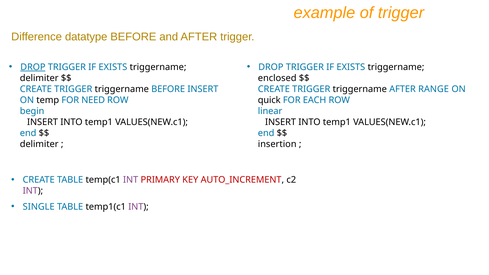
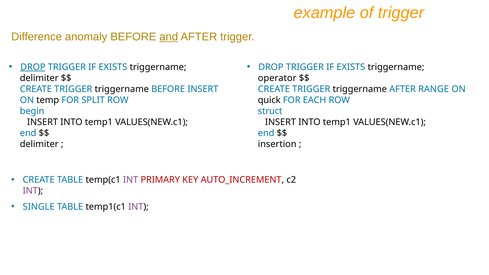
datatype: datatype -> anomaly
and underline: none -> present
enclosed: enclosed -> operator
NEED: NEED -> SPLIT
linear: linear -> struct
